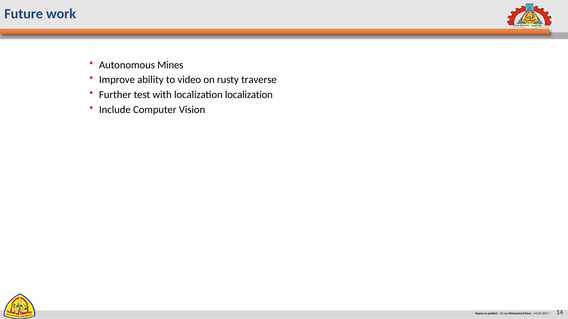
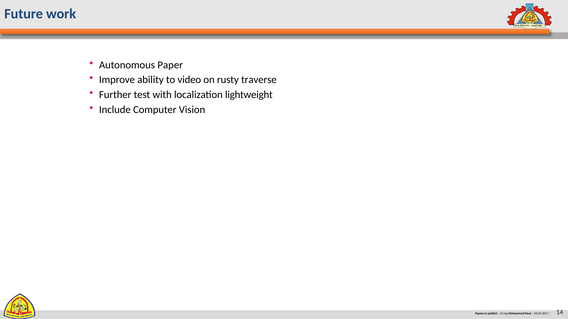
Mines: Mines -> Paper
localization localization: localization -> lightweight
